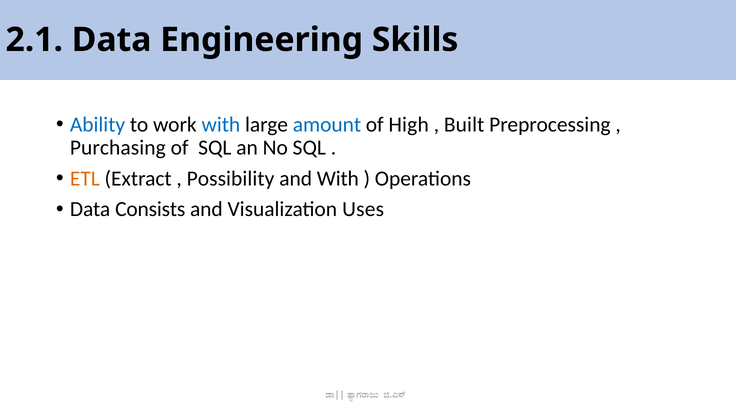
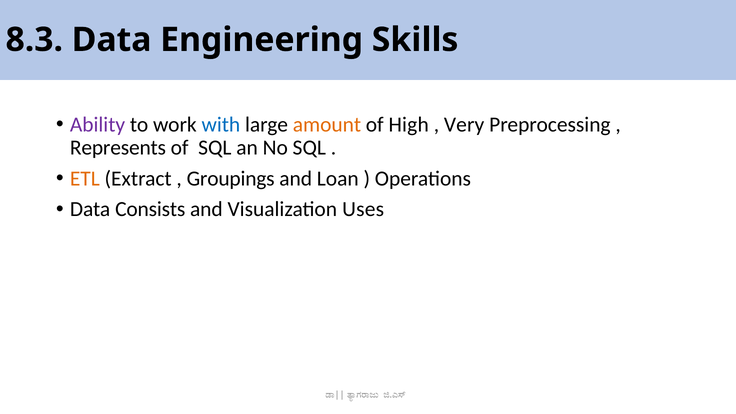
2.1: 2.1 -> 8.3
Ability colour: blue -> purple
amount colour: blue -> orange
Built: Built -> Very
Purchasing: Purchasing -> Represents
Possibility: Possibility -> Groupings
and With: With -> Loan
